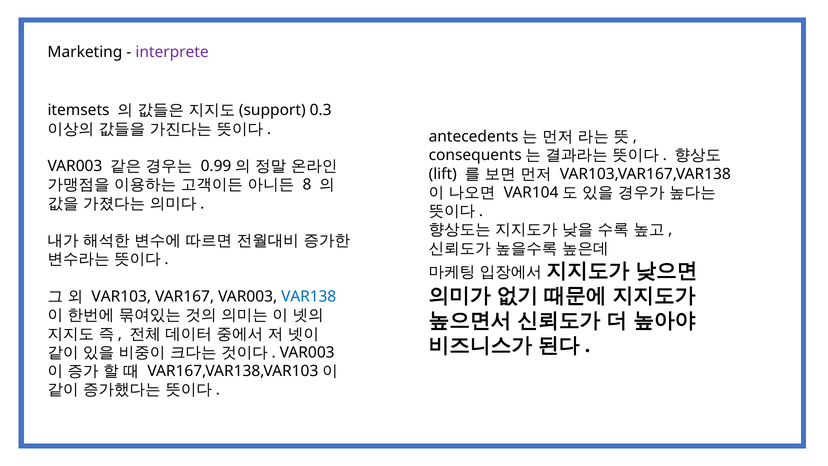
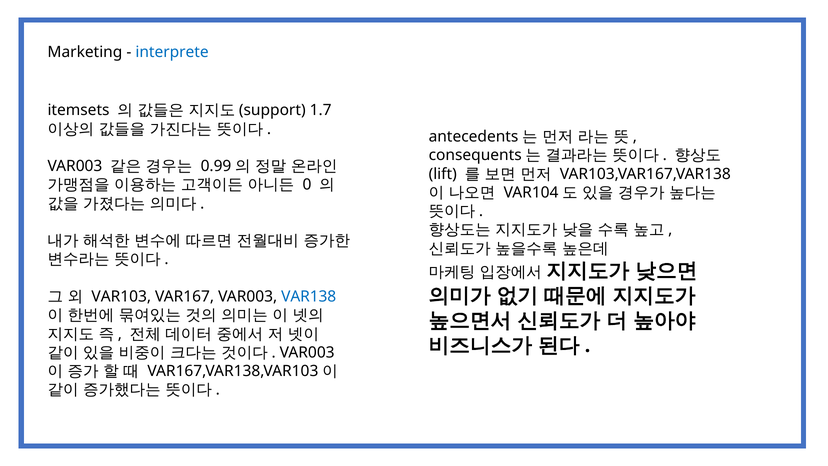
interprete colour: purple -> blue
0.3: 0.3 -> 1.7
8: 8 -> 0
